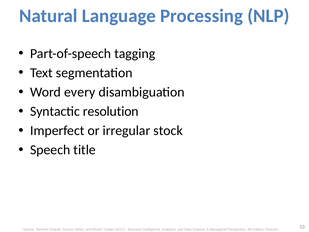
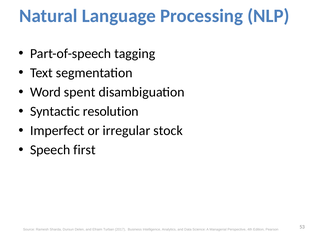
every: every -> spent
title: title -> first
